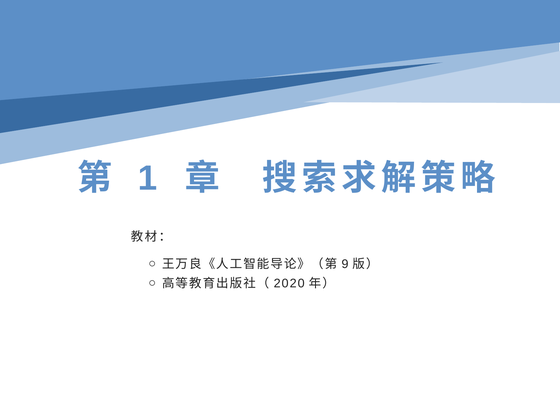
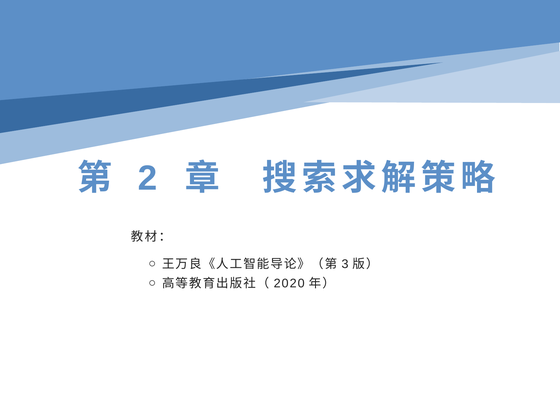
1: 1 -> 2
9: 9 -> 3
